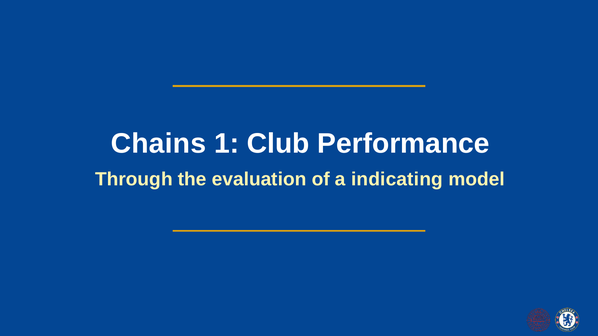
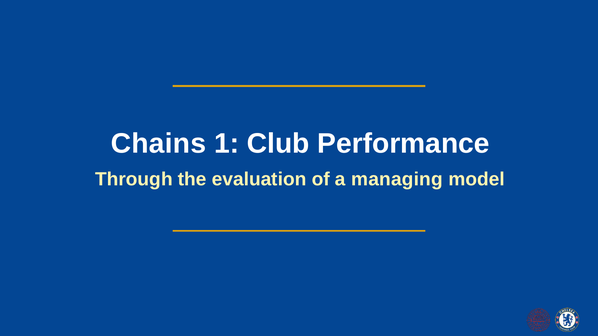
indicating: indicating -> managing
